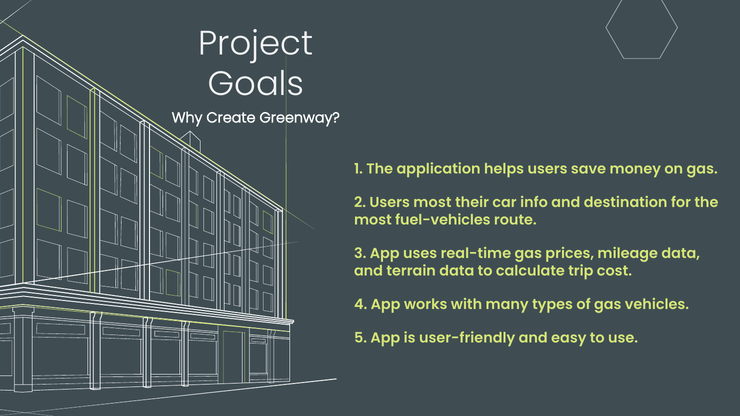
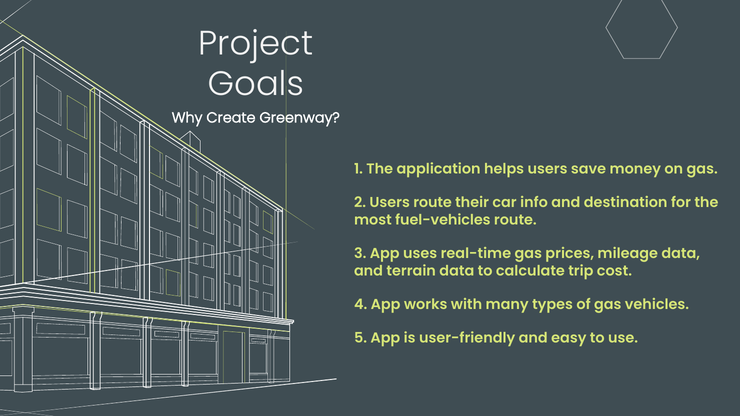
Users most: most -> route
